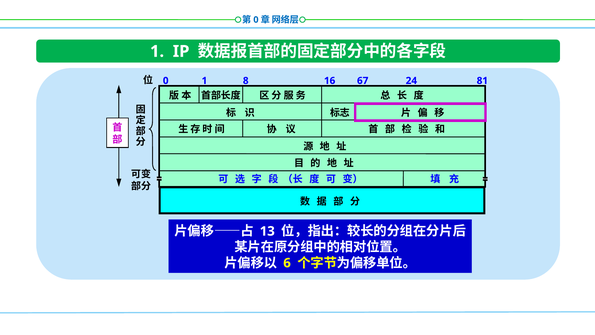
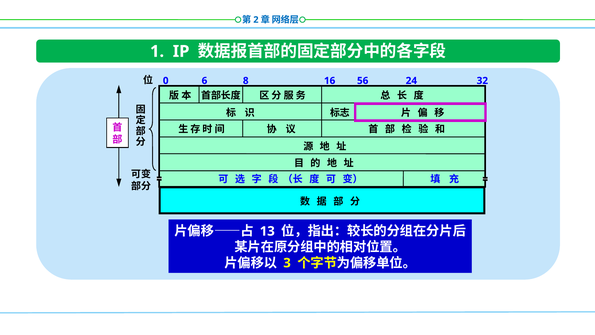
0 at (256, 20): 0 -> 2
0 1: 1 -> 6
67: 67 -> 56
81: 81 -> 32
6: 6 -> 3
